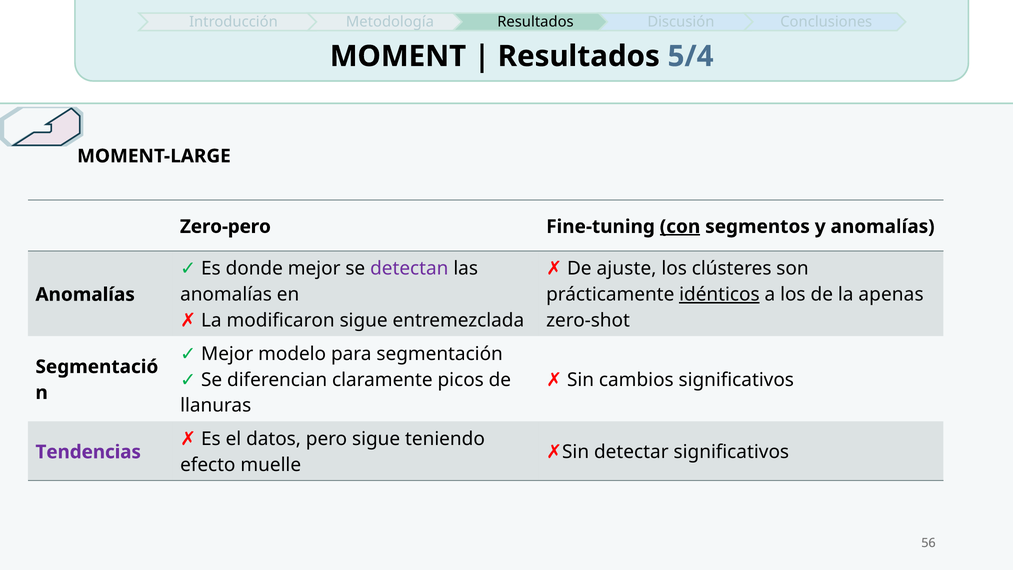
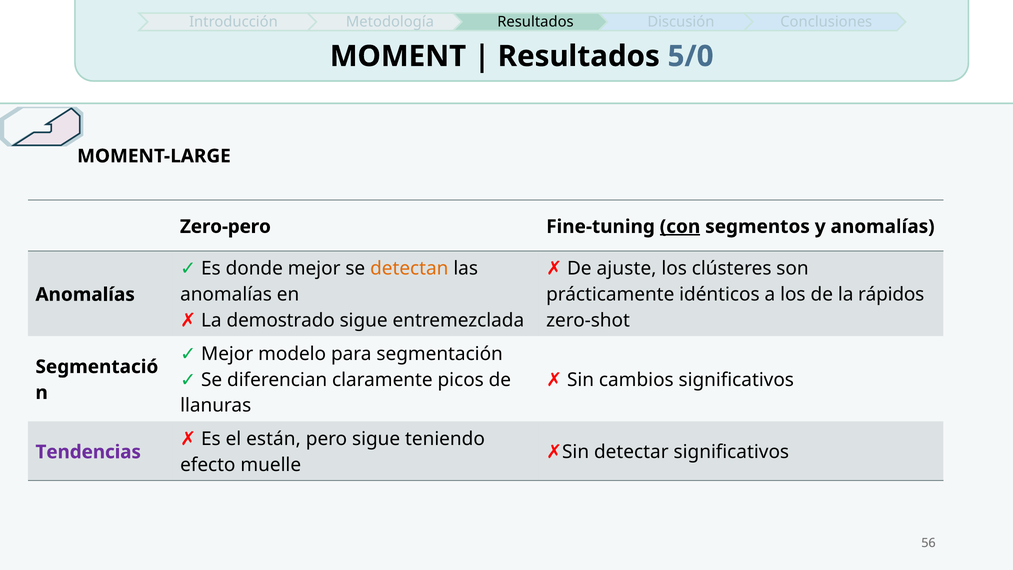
5/4: 5/4 -> 5/0
detectan colour: purple -> orange
idénticos underline: present -> none
apenas: apenas -> rápidos
modificaron: modificaron -> demostrado
datos: datos -> están
